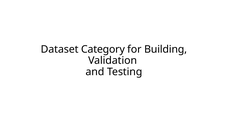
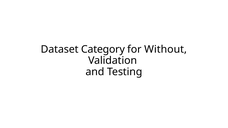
Building: Building -> Without
